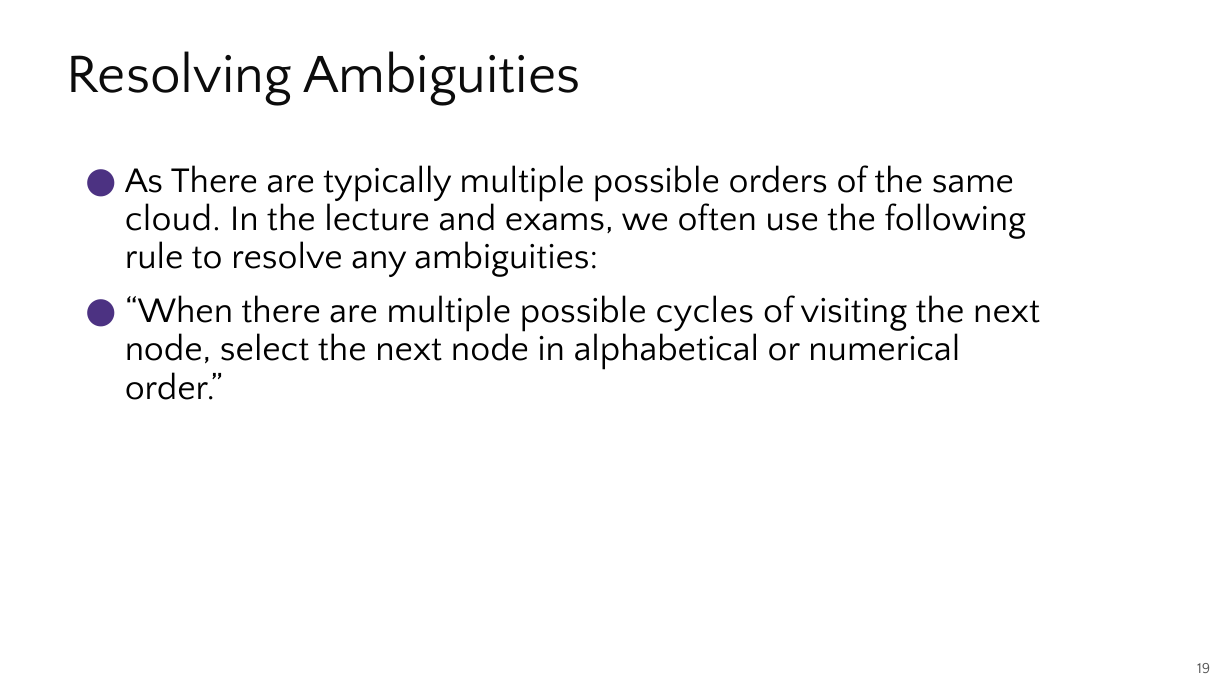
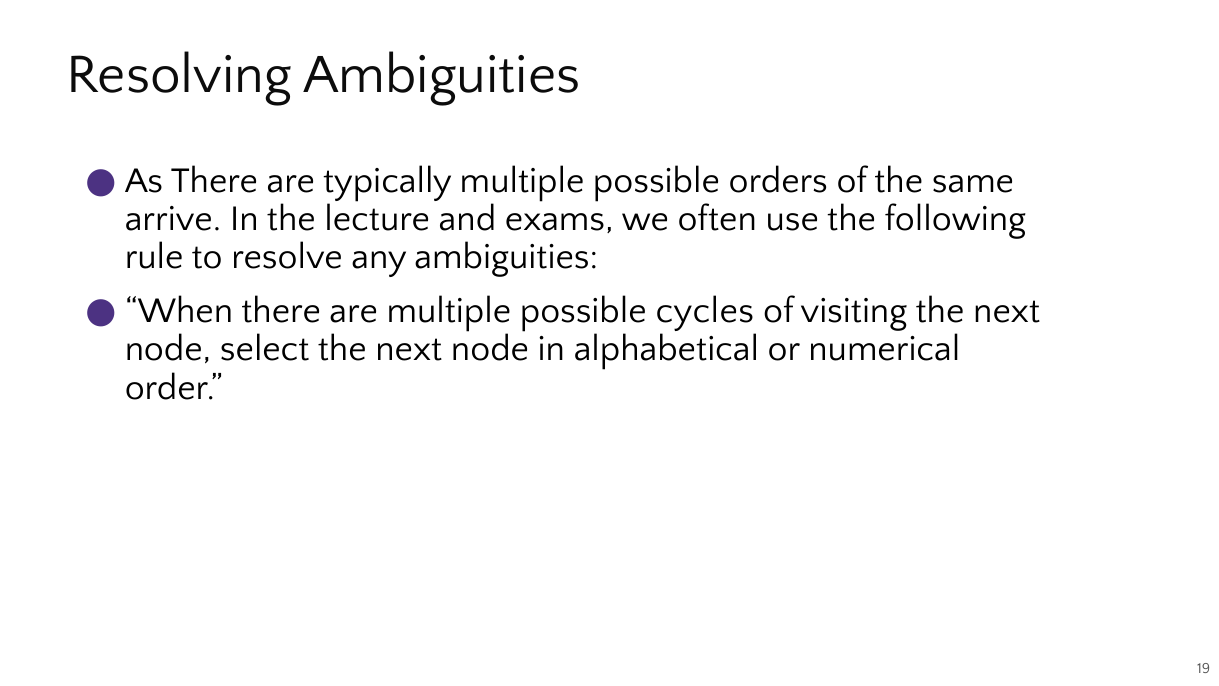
cloud: cloud -> arrive
